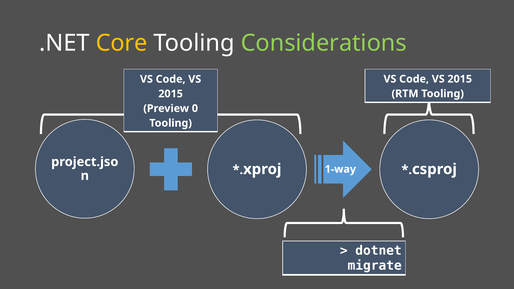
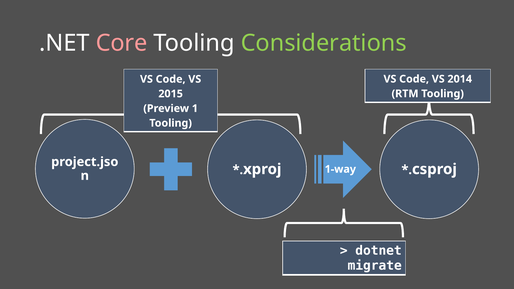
Core colour: yellow -> pink
2015 at (460, 79): 2015 -> 2014
0: 0 -> 1
